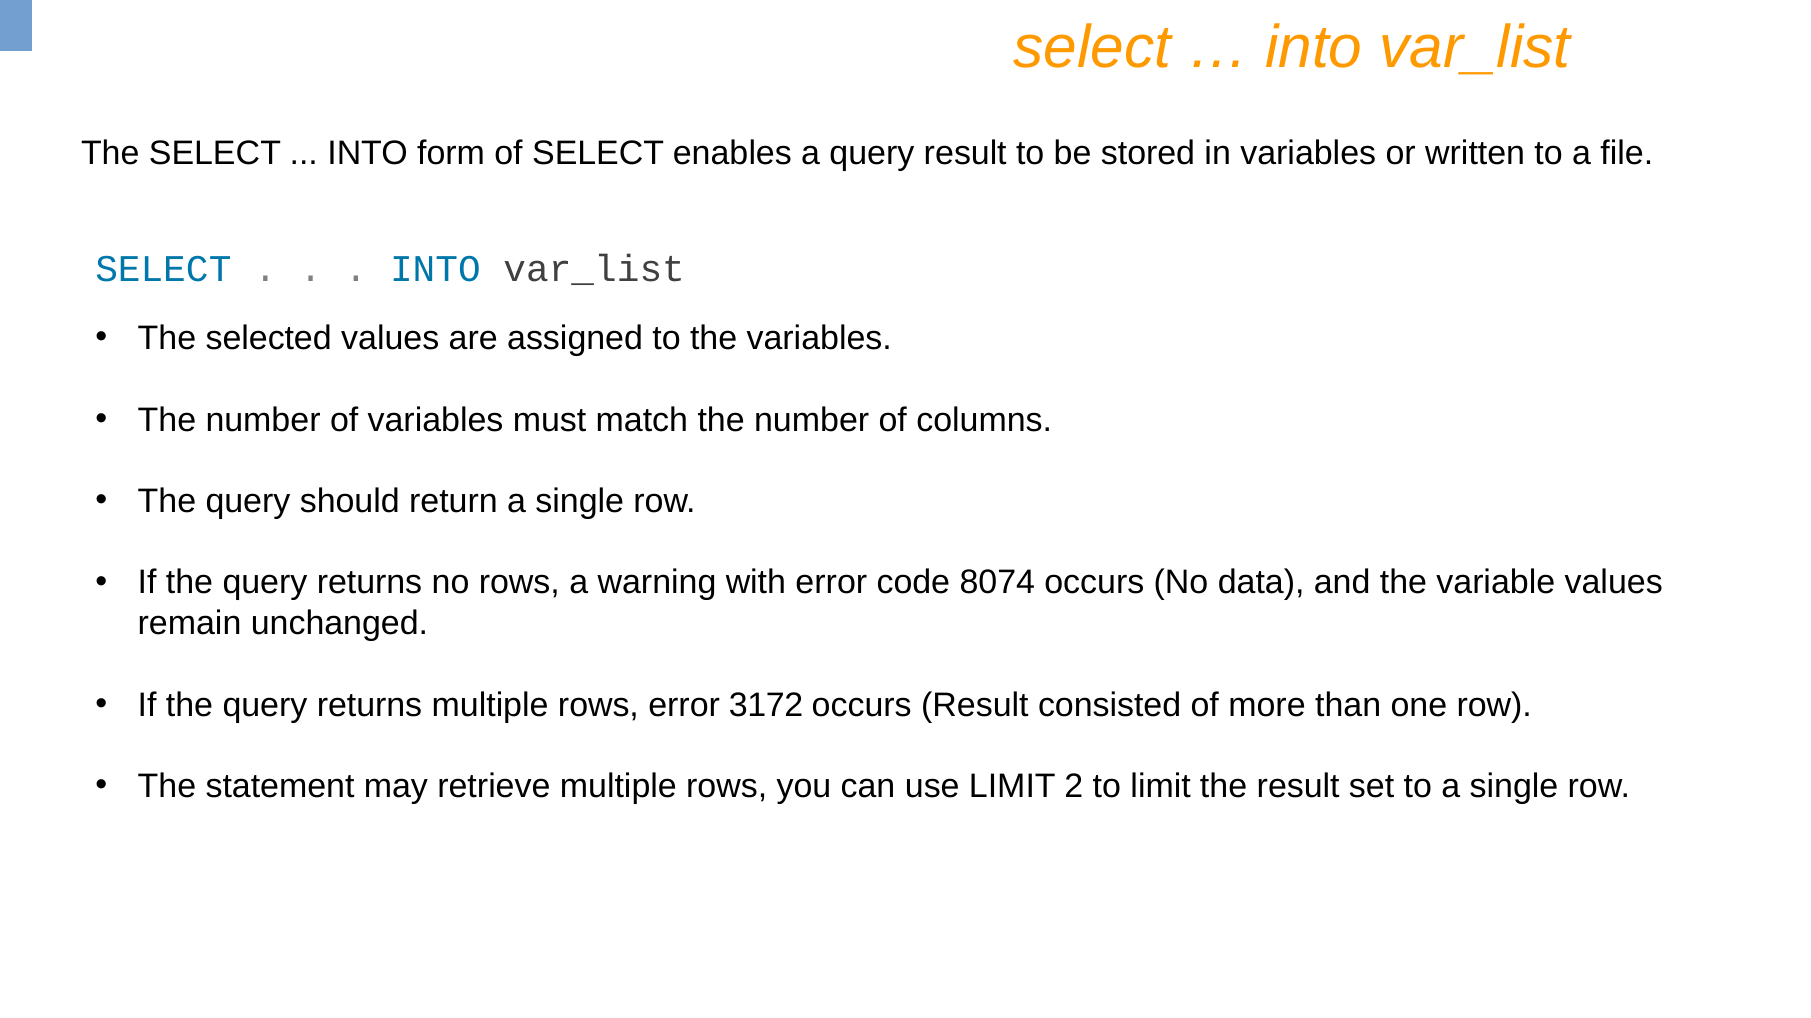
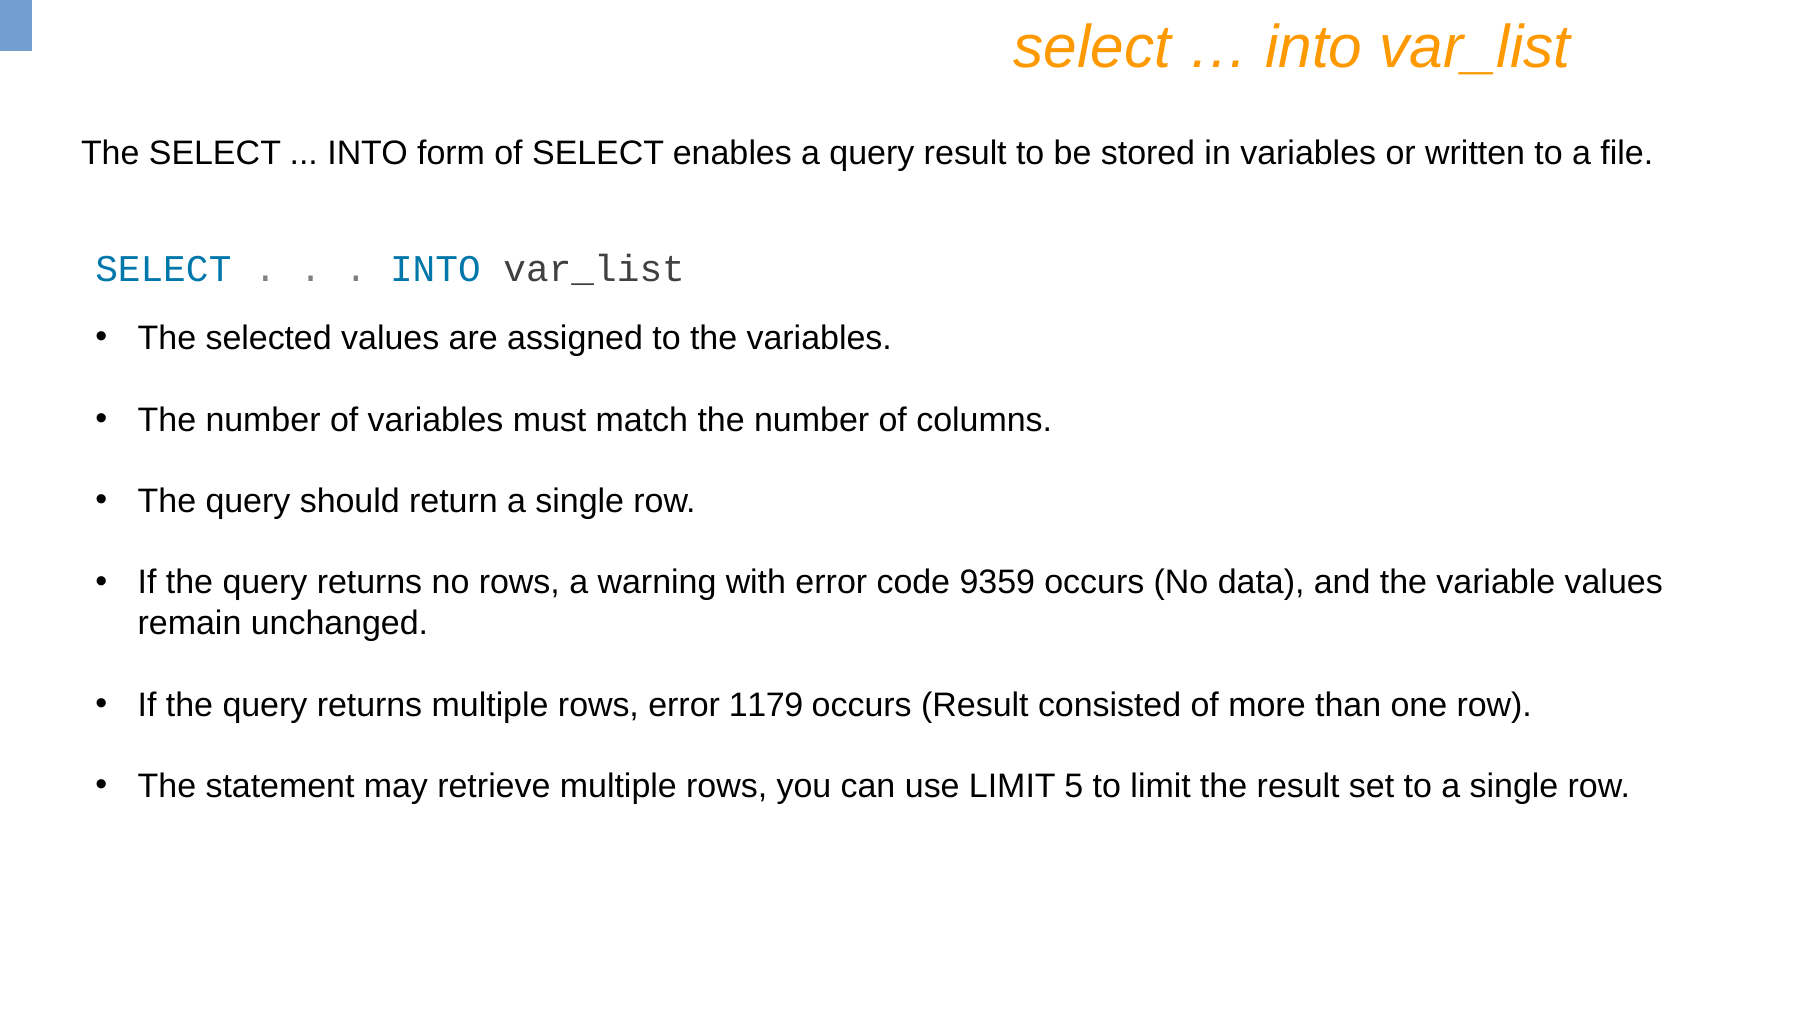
8074: 8074 -> 9359
3172: 3172 -> 1179
2: 2 -> 5
